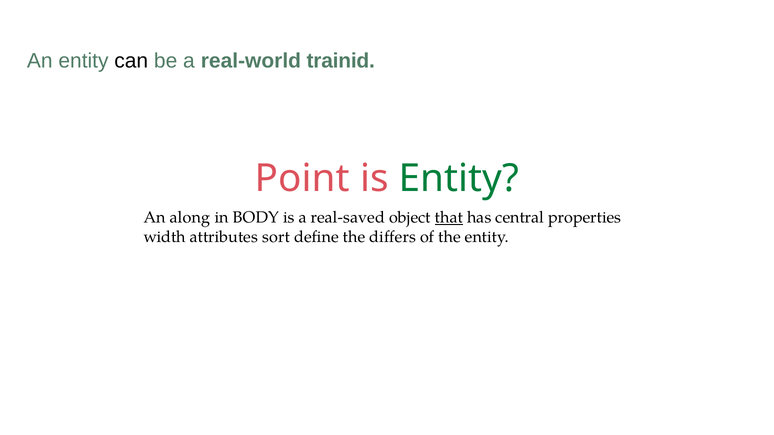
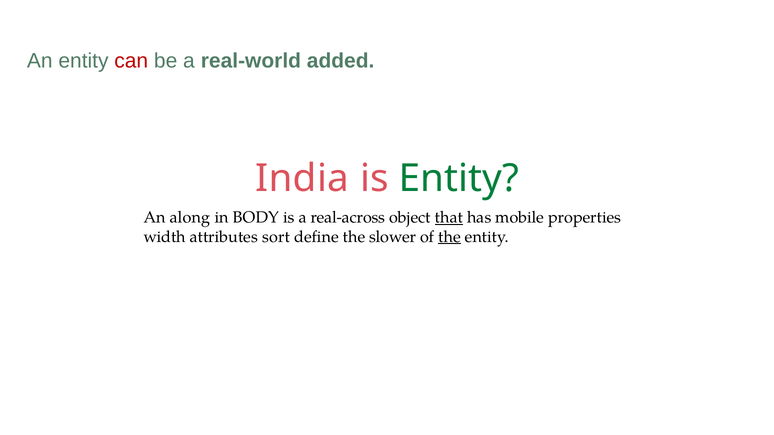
can colour: black -> red
trainid: trainid -> added
Point: Point -> India
real-saved: real-saved -> real-across
central: central -> mobile
differs: differs -> slower
the at (449, 237) underline: none -> present
